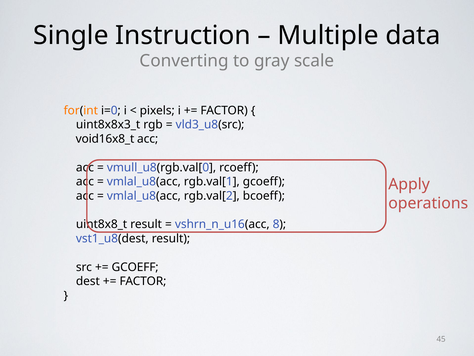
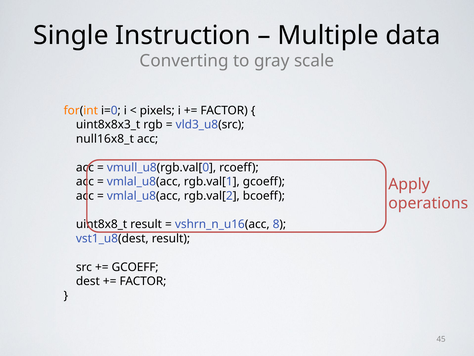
void16x8_t: void16x8_t -> null16x8_t
